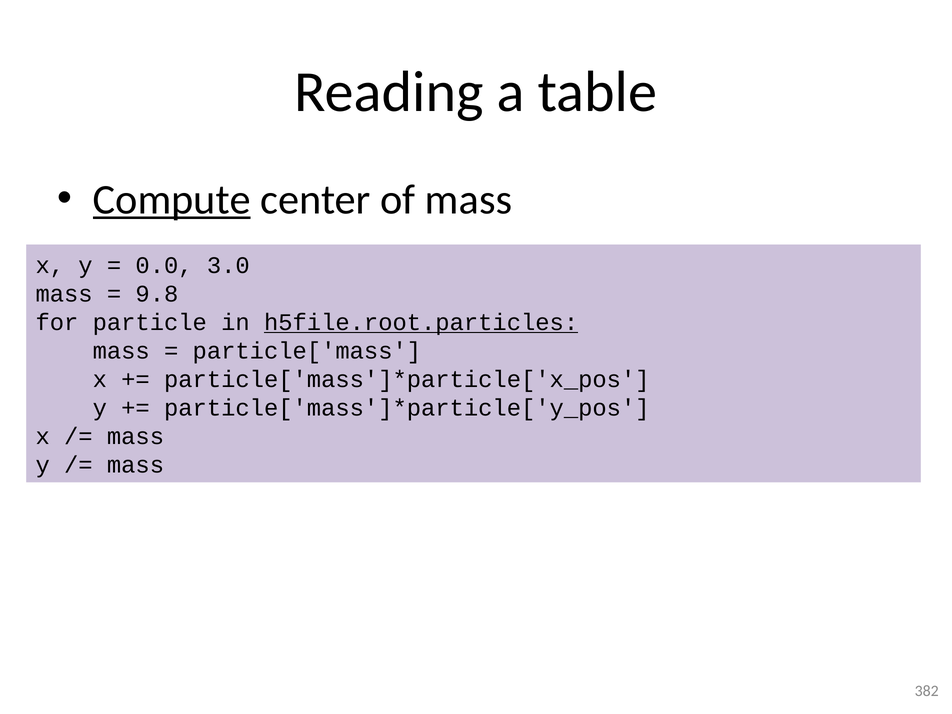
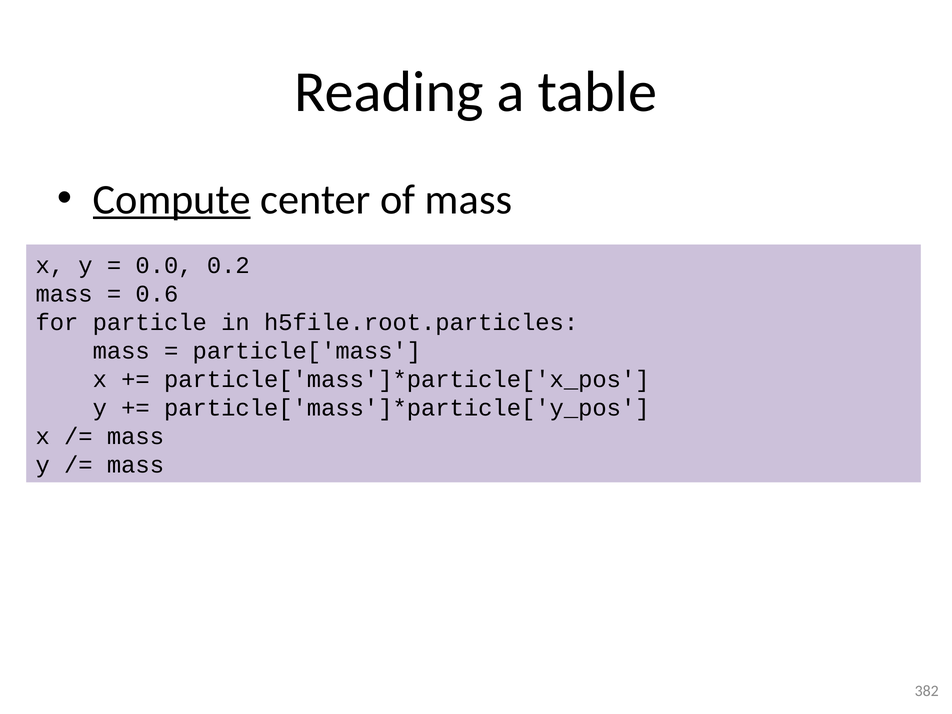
3.0: 3.0 -> 0.2
9.8: 9.8 -> 0.6
h5file.root.particles underline: present -> none
